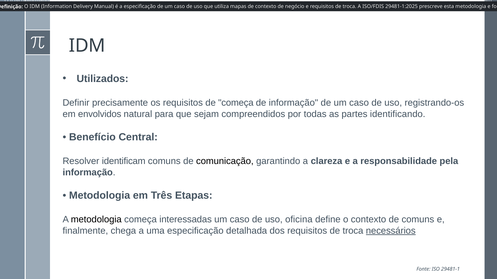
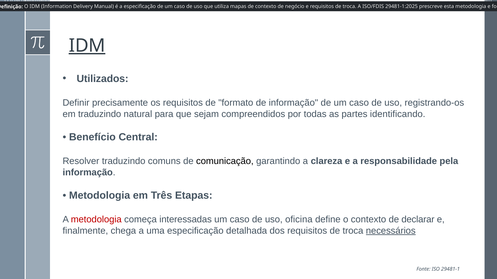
IDM at (87, 46) underline: none -> present
de começa: começa -> formato
em envolvidos: envolvidos -> traduzindo
Resolver identificam: identificam -> traduzindo
metodologia at (96, 220) colour: black -> red
de comuns: comuns -> declarar
